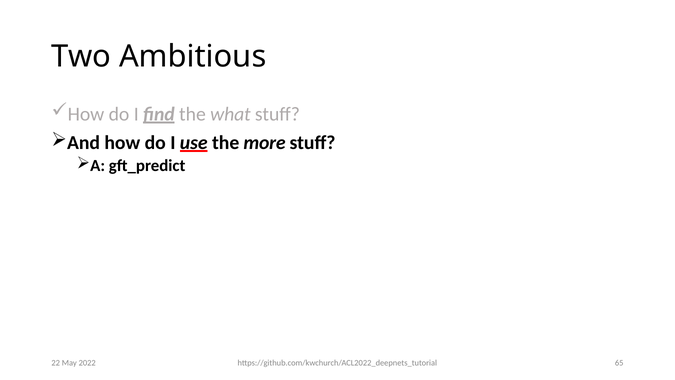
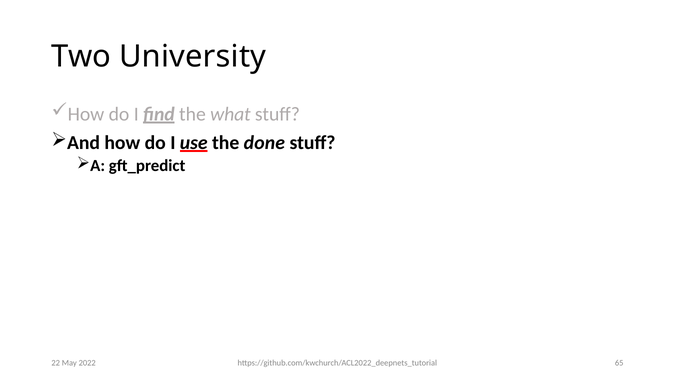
Ambitious: Ambitious -> University
more: more -> done
